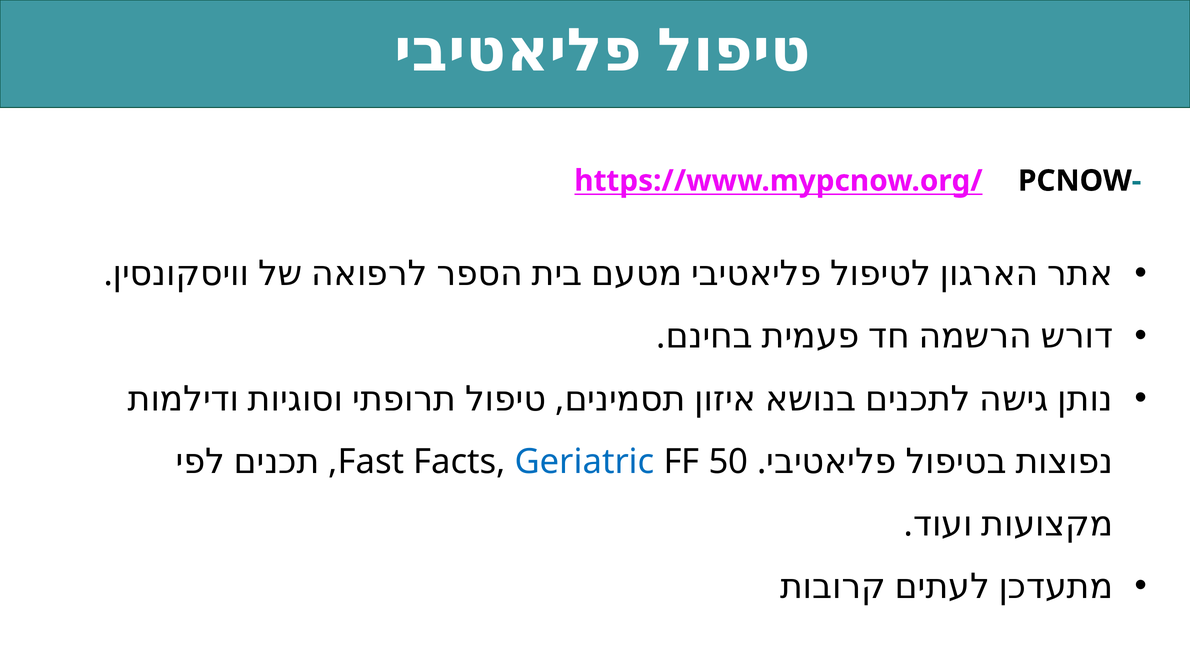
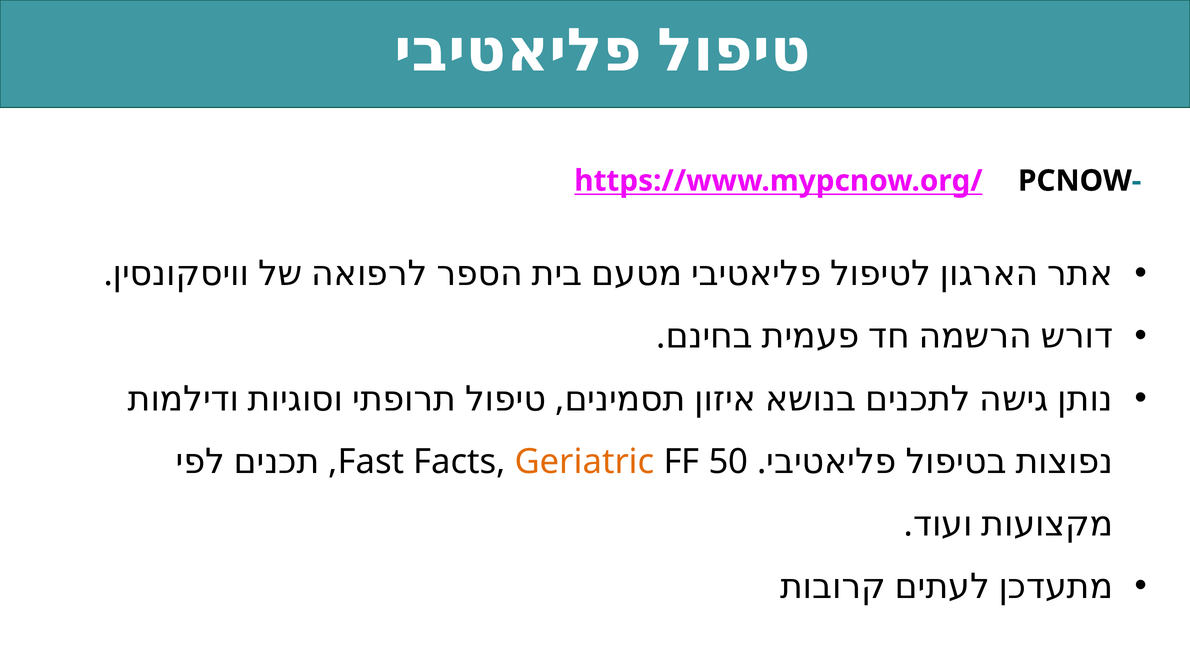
Geriatric colour: blue -> orange
